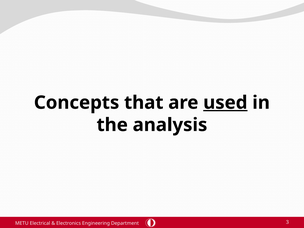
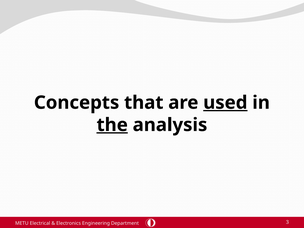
the underline: none -> present
